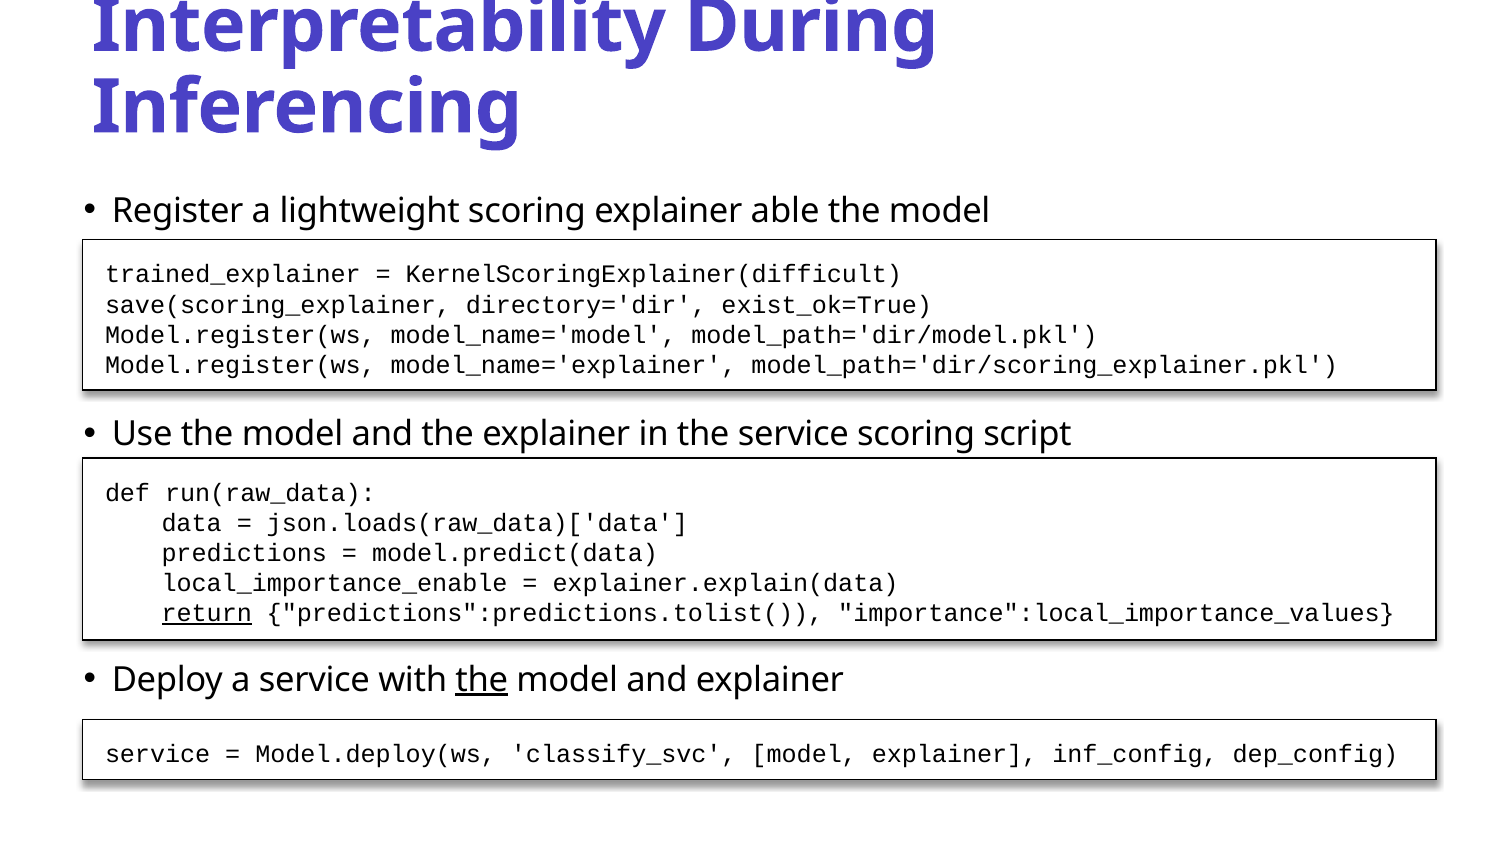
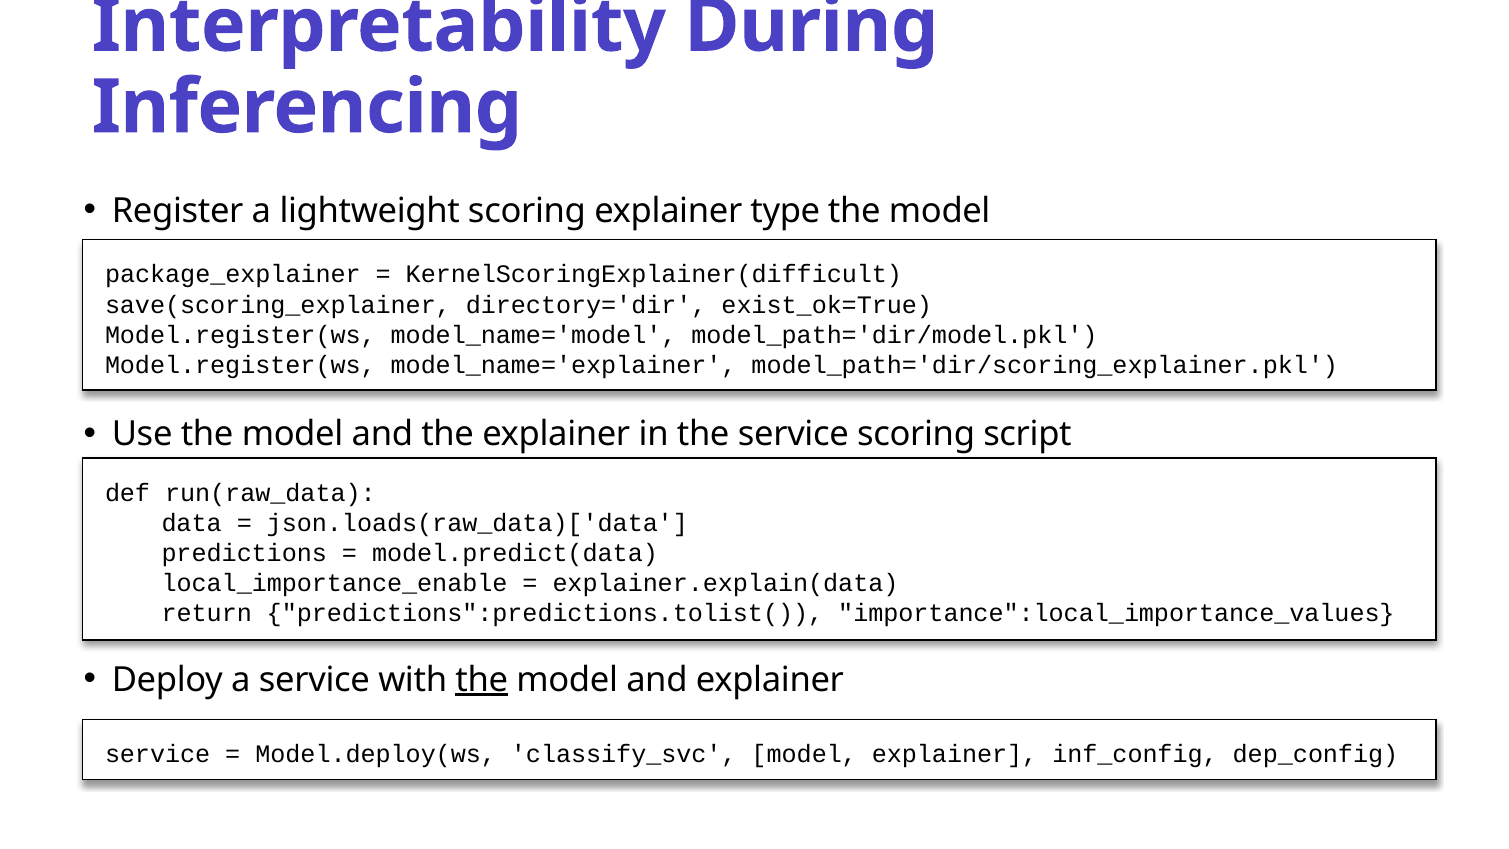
able: able -> type
trained_explainer: trained_explainer -> package_explainer
return underline: present -> none
